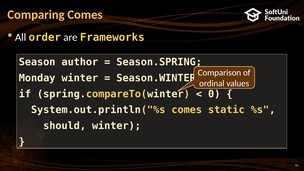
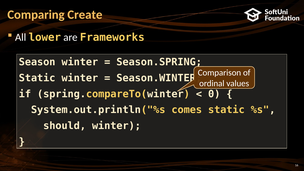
Comparing Comes: Comes -> Create
order: order -> lower
Season author: author -> winter
Monday at (37, 78): Monday -> Static
